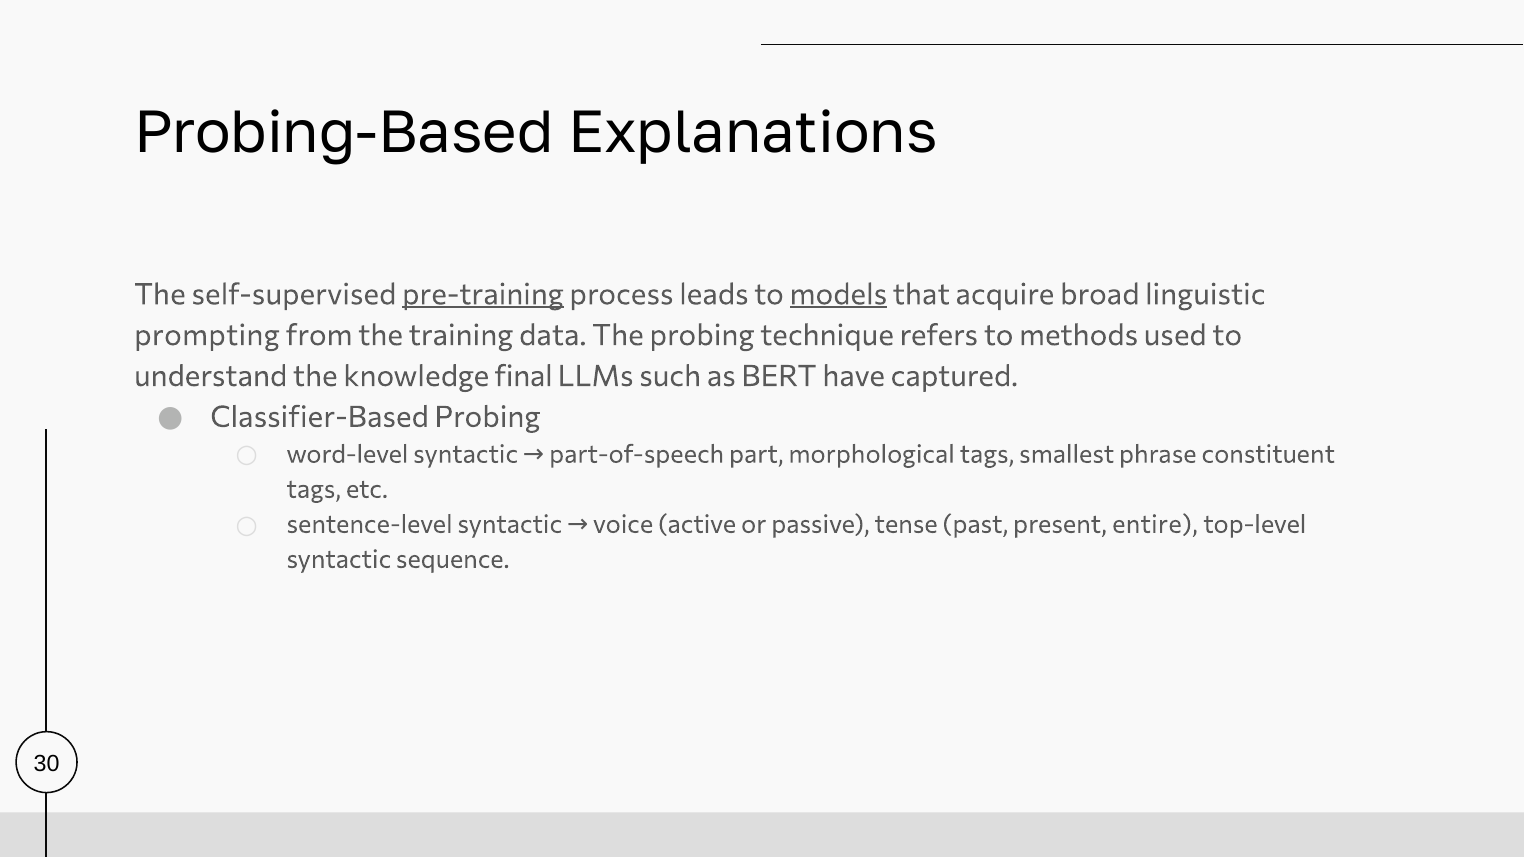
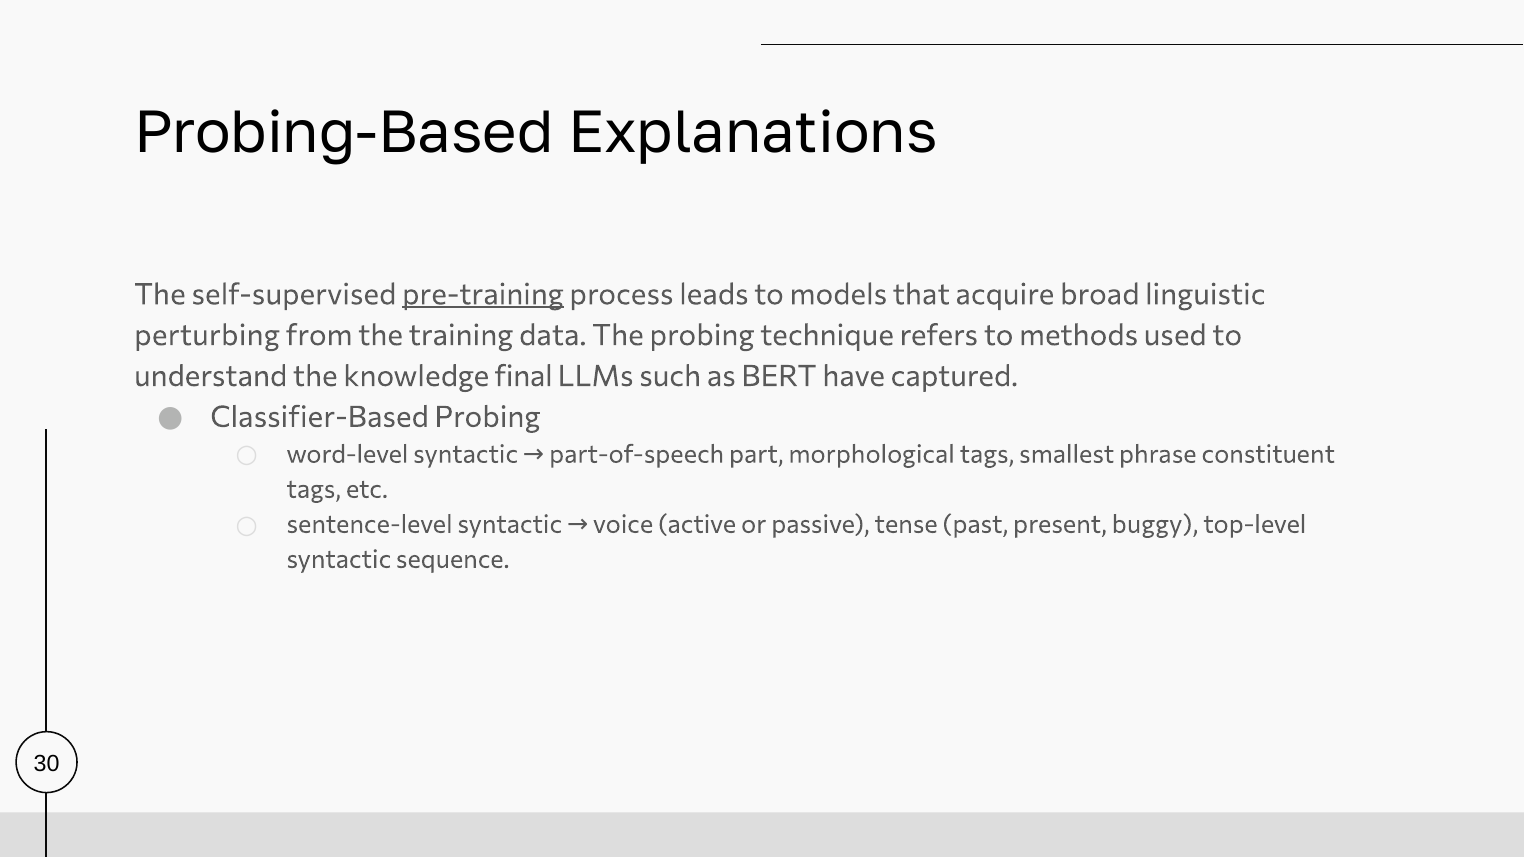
models underline: present -> none
prompting: prompting -> perturbing
entire: entire -> buggy
